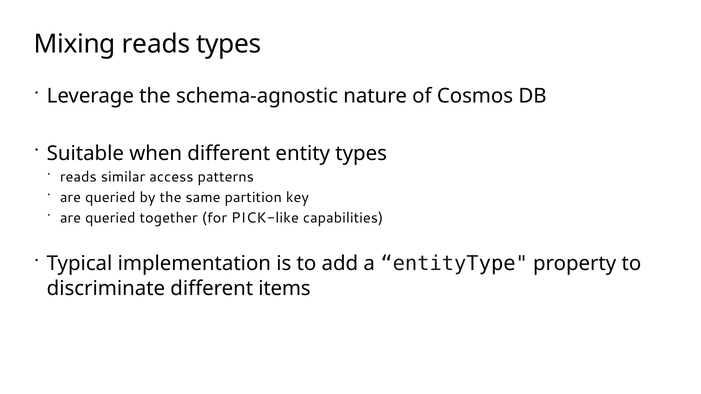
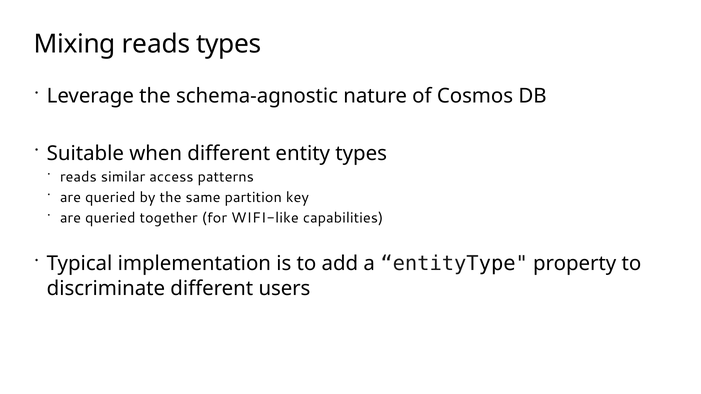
PICK-like: PICK-like -> WIFI-like
items: items -> users
